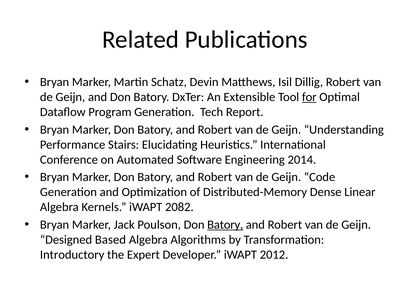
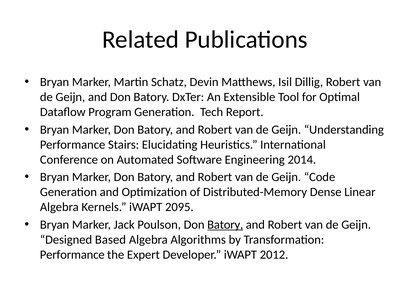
for underline: present -> none
2082: 2082 -> 2095
Introductory at (72, 255): Introductory -> Performance
